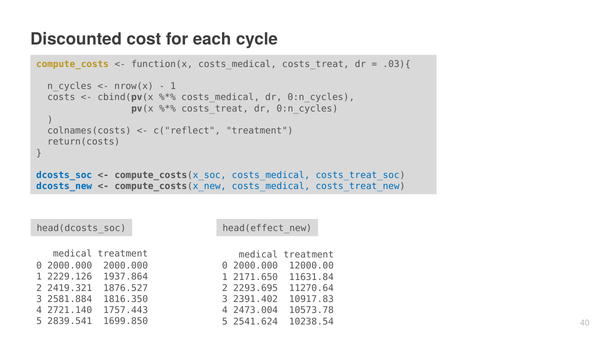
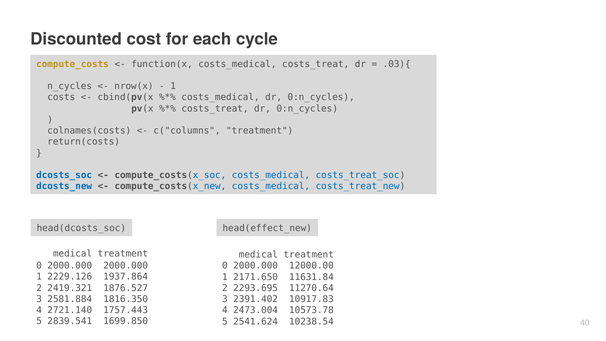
c("reflect: c("reflect -> c("columns
